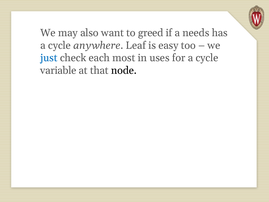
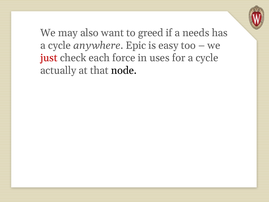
Leaf: Leaf -> Epic
just colour: blue -> red
most: most -> force
variable: variable -> actually
